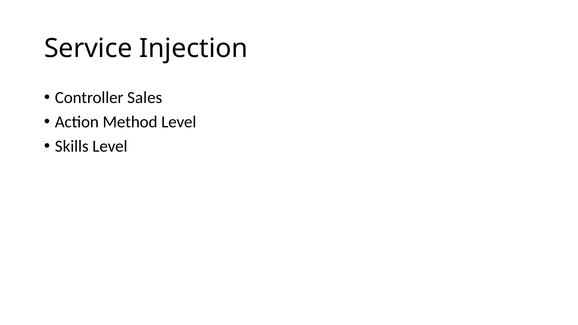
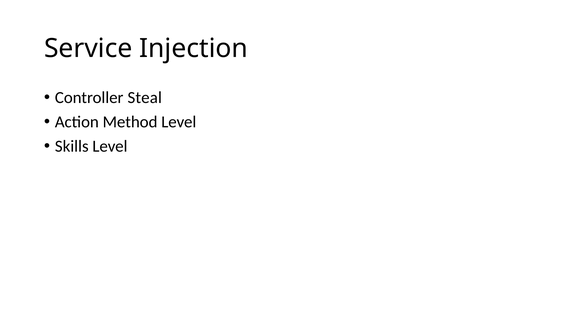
Sales: Sales -> Steal
